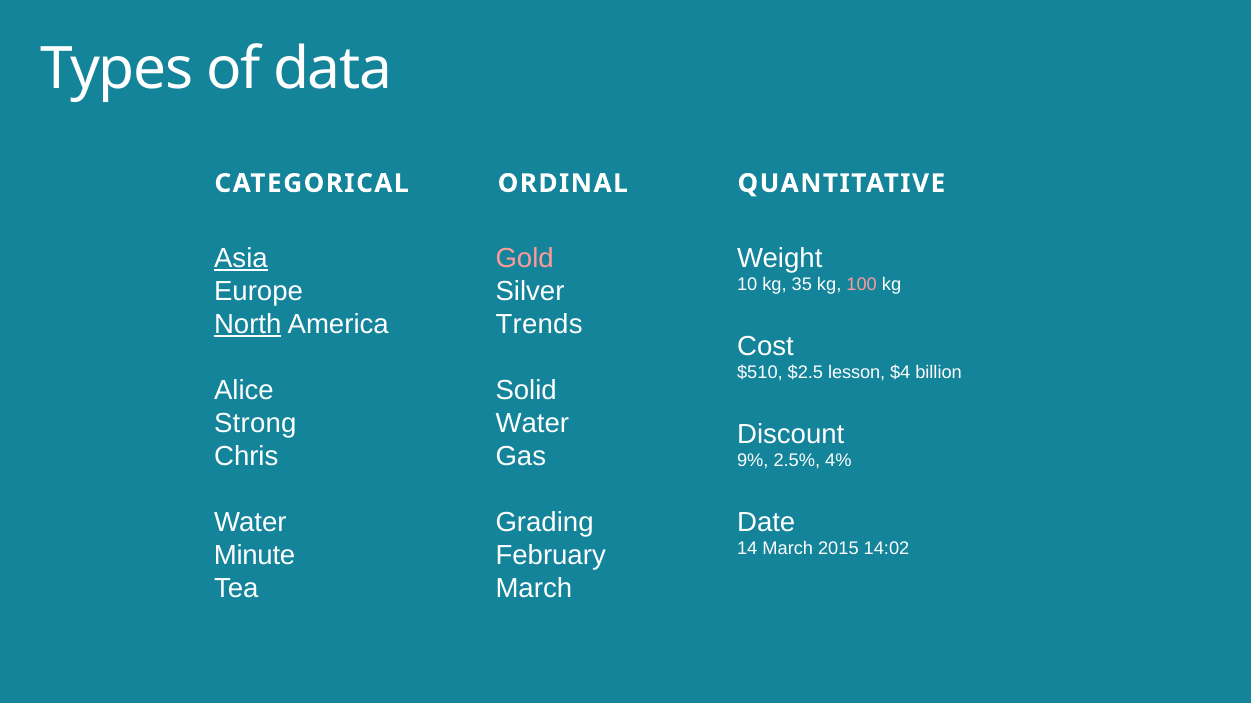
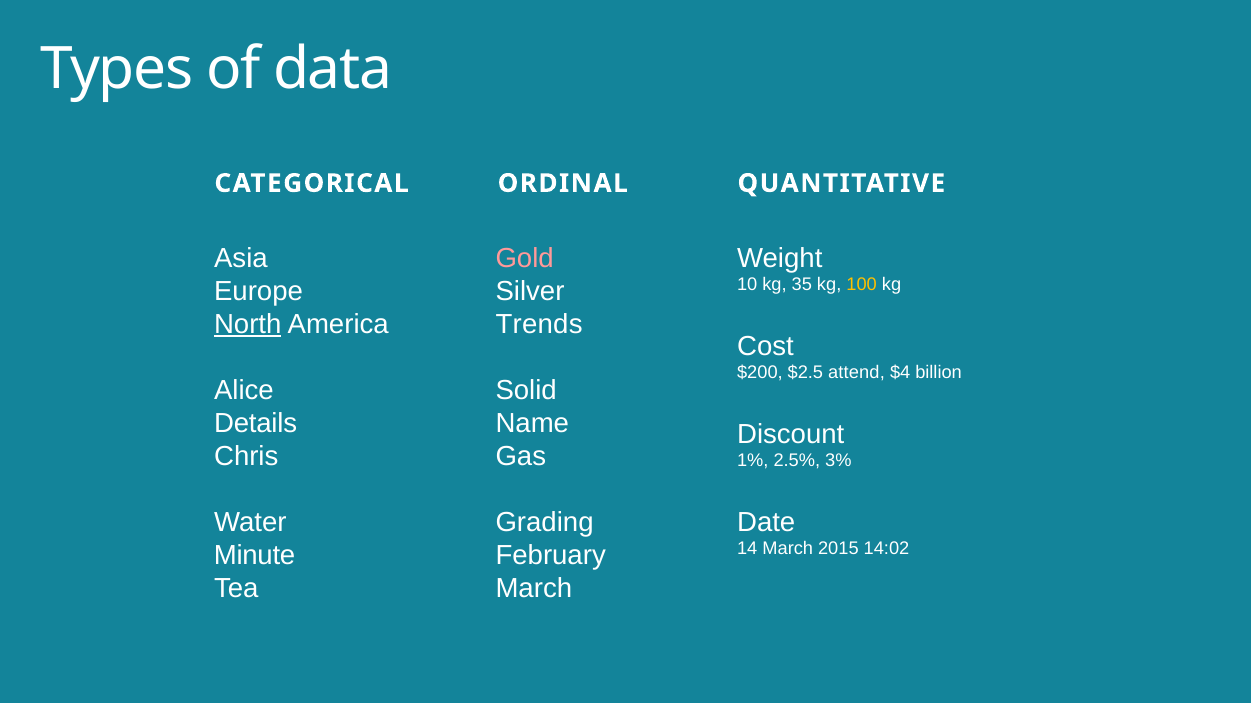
Asia underline: present -> none
100 colour: pink -> yellow
$510: $510 -> $200
lesson: lesson -> attend
Strong: Strong -> Details
Water at (532, 424): Water -> Name
9%: 9% -> 1%
4%: 4% -> 3%
